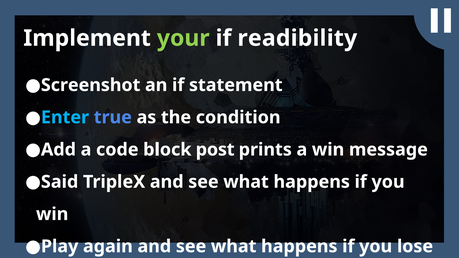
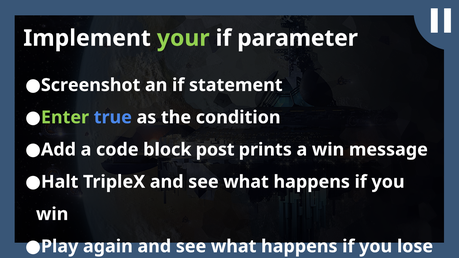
readibility: readibility -> parameter
Enter colour: light blue -> light green
Said: Said -> Halt
